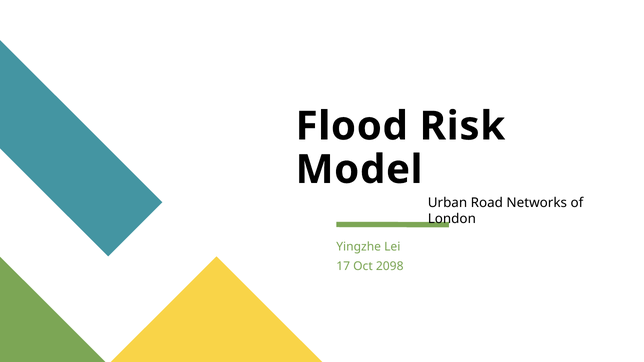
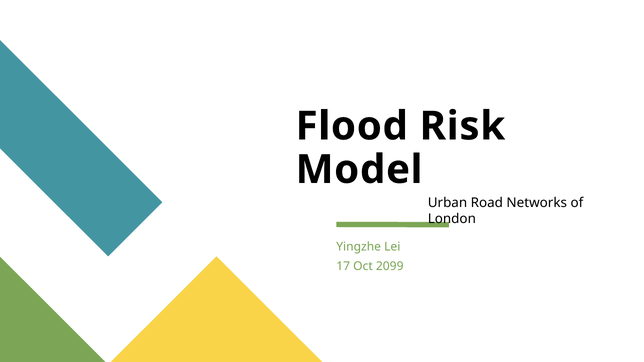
2098: 2098 -> 2099
